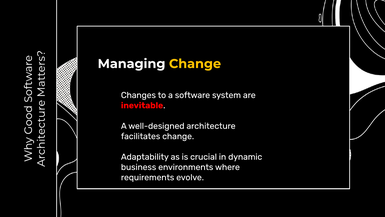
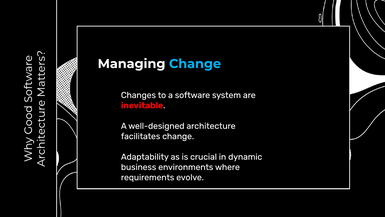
Change at (195, 64) colour: yellow -> light blue
